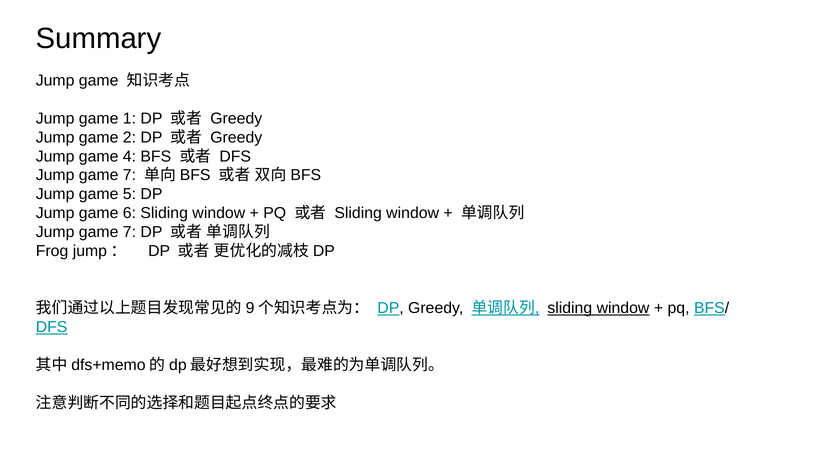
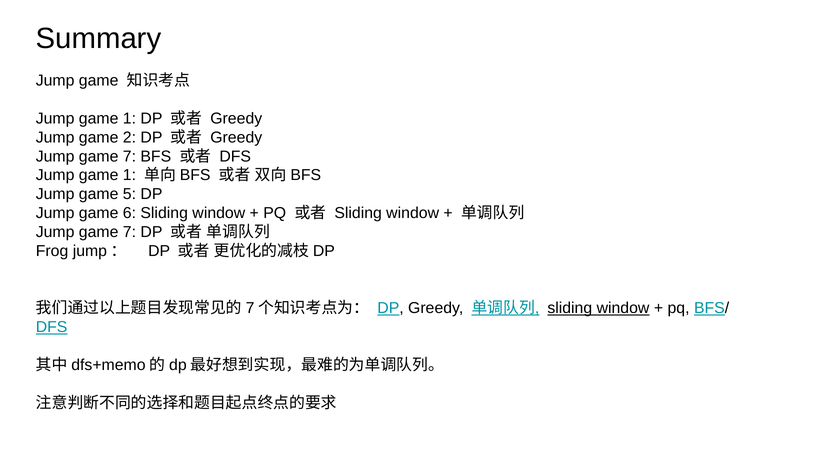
4 at (129, 156): 4 -> 7
7 at (129, 175): 7 -> 1
9 at (250, 308): 9 -> 7
